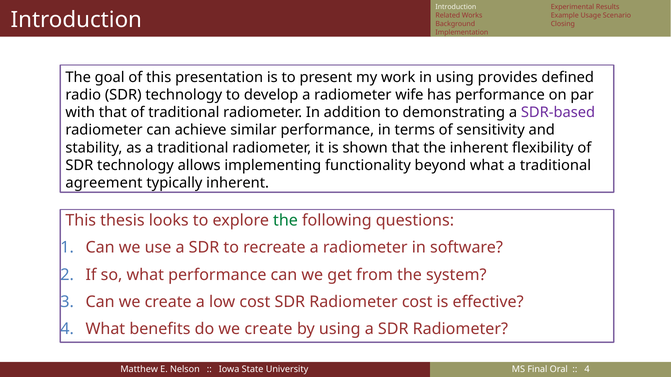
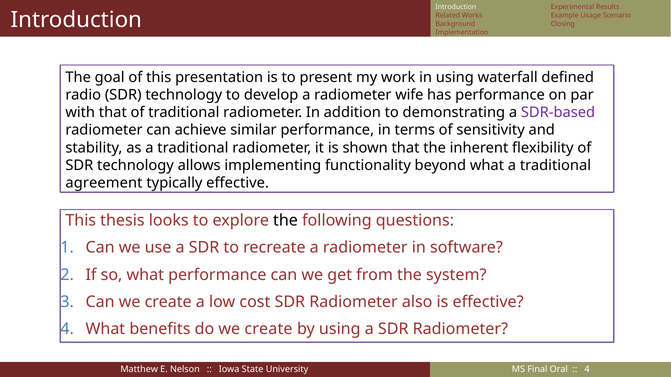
provides: provides -> waterfall
typically inherent: inherent -> effective
the at (286, 221) colour: green -> black
Radiometer cost: cost -> also
